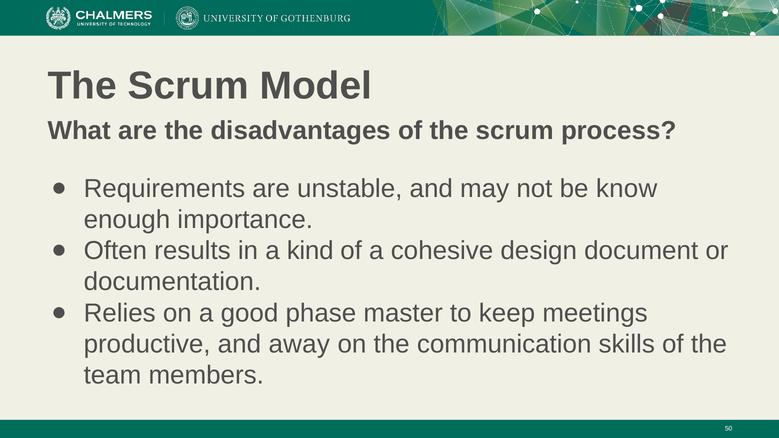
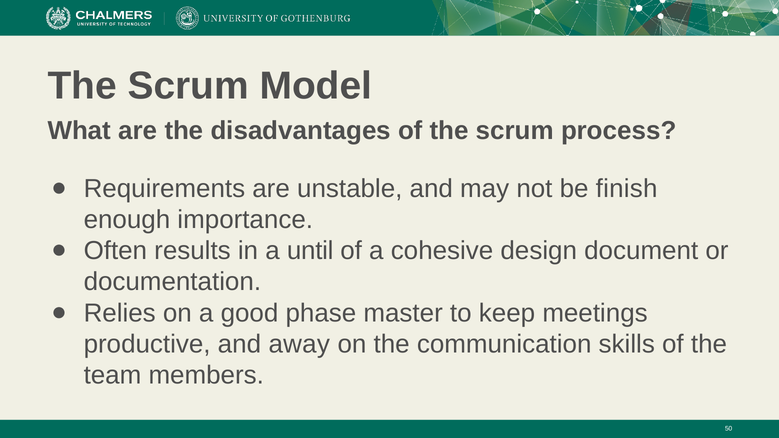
know: know -> finish
kind: kind -> until
